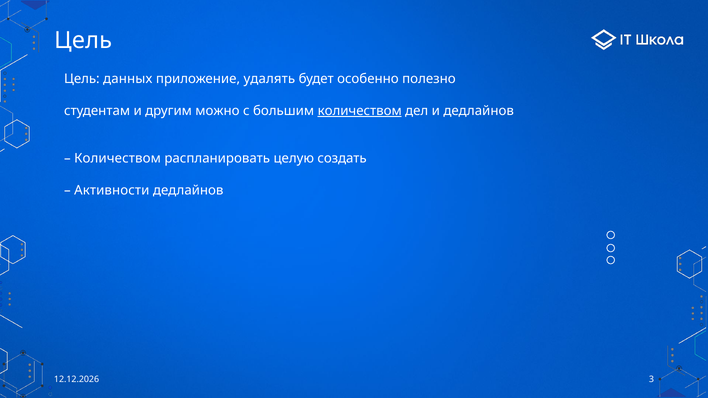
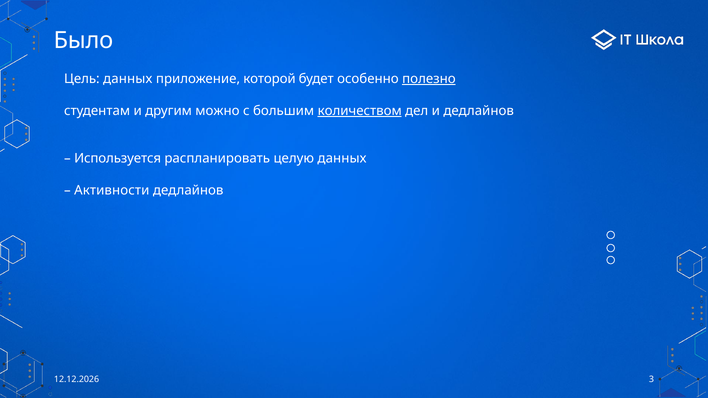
Цель at (83, 40): Цель -> Было
удалять: удалять -> которой
полезно underline: none -> present
Количеством at (118, 159): Количеством -> Используется
целую создать: создать -> данных
